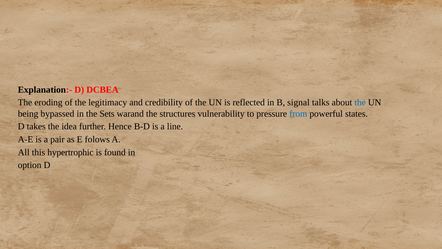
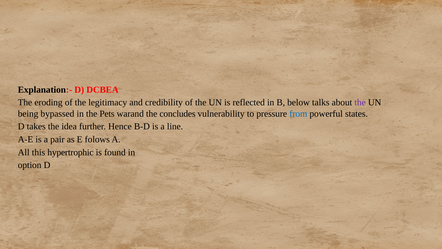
signal: signal -> below
the at (360, 102) colour: blue -> purple
Sets: Sets -> Pets
structures: structures -> concludes
